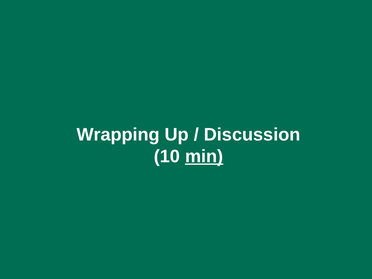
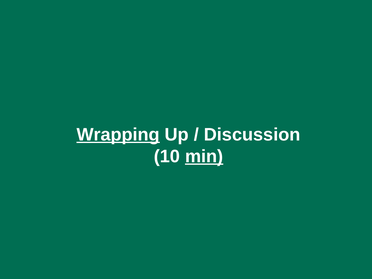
Wrapping underline: none -> present
